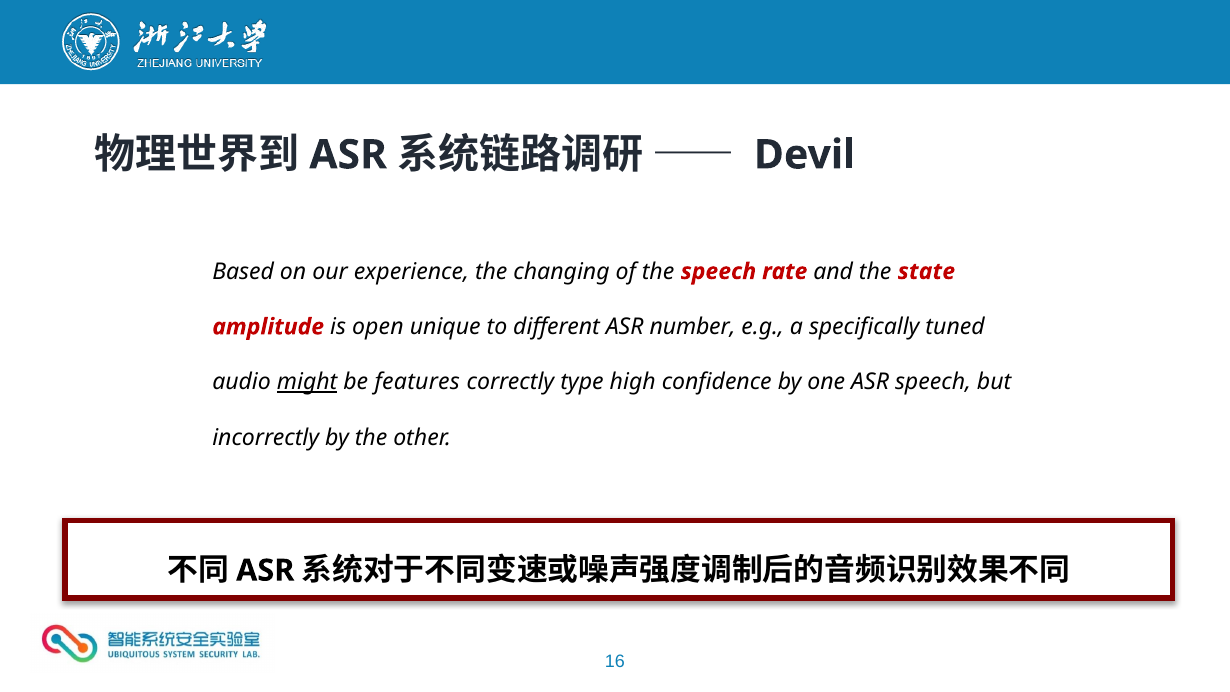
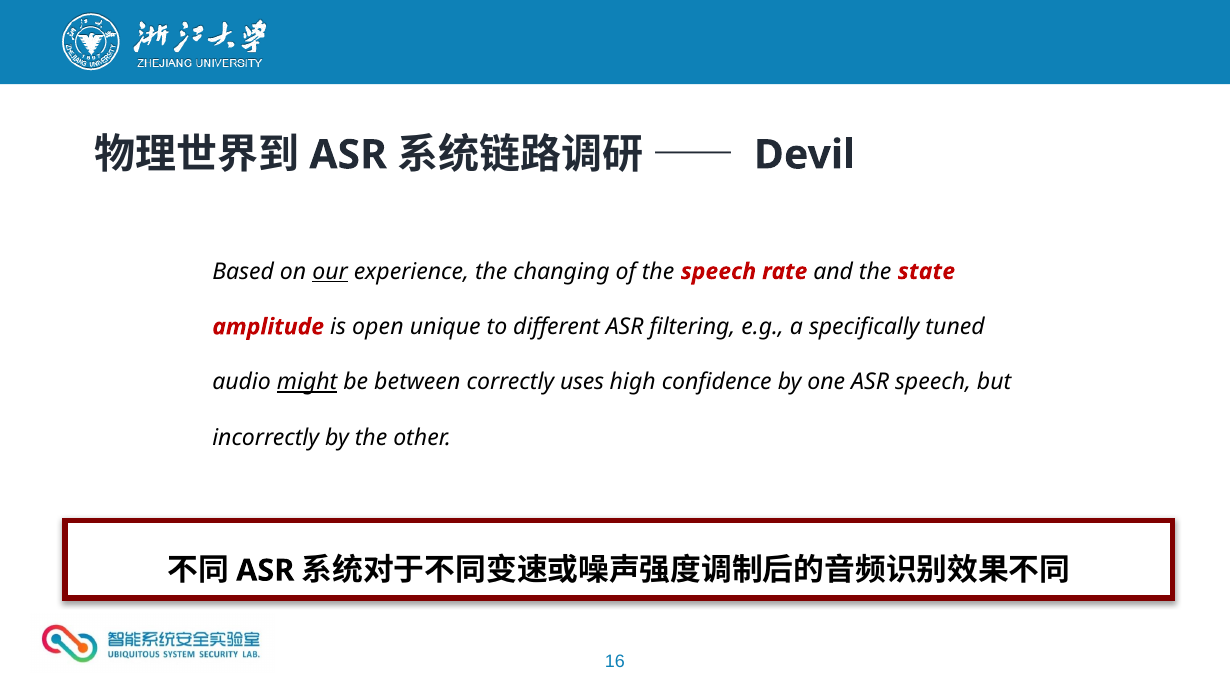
our underline: none -> present
number: number -> filtering
features: features -> between
type: type -> uses
